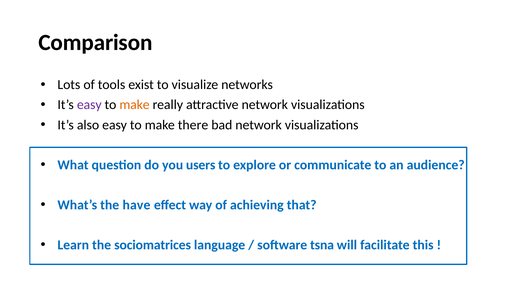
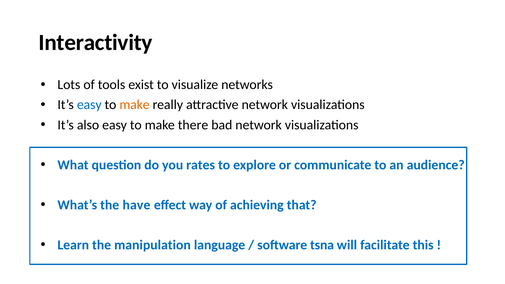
Comparison: Comparison -> Interactivity
easy at (89, 105) colour: purple -> blue
users: users -> rates
sociomatrices: sociomatrices -> manipulation
